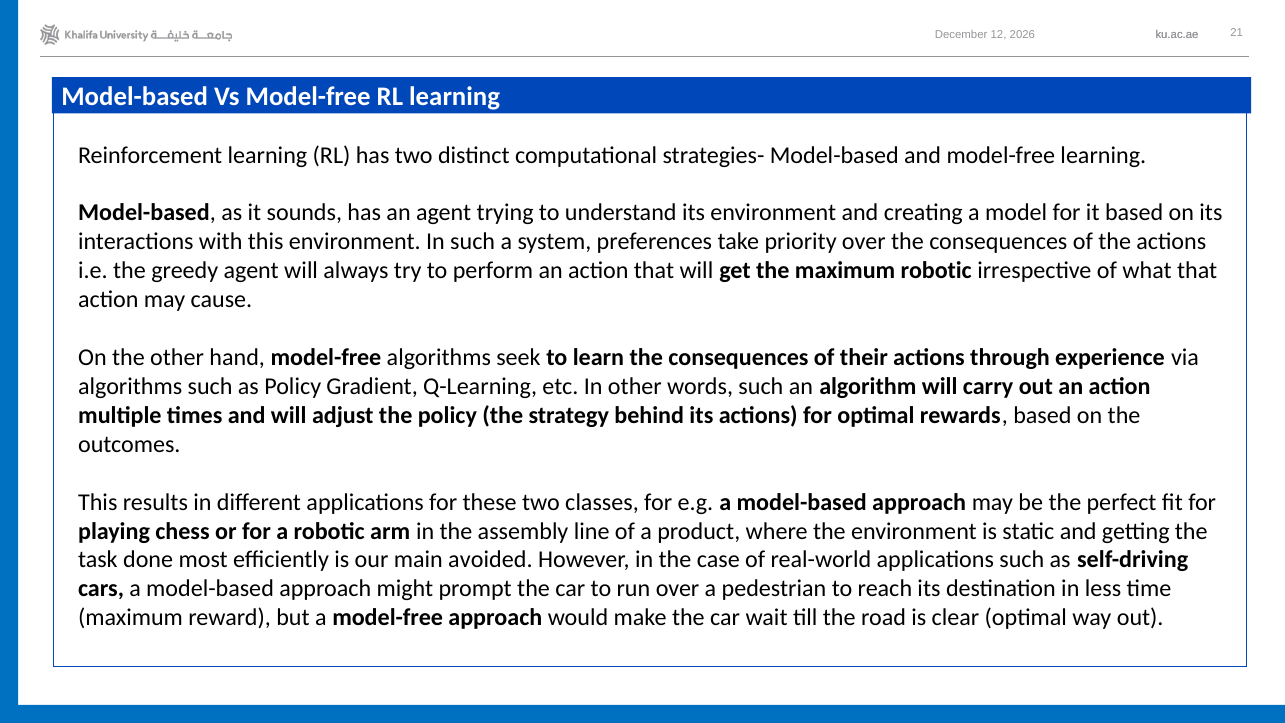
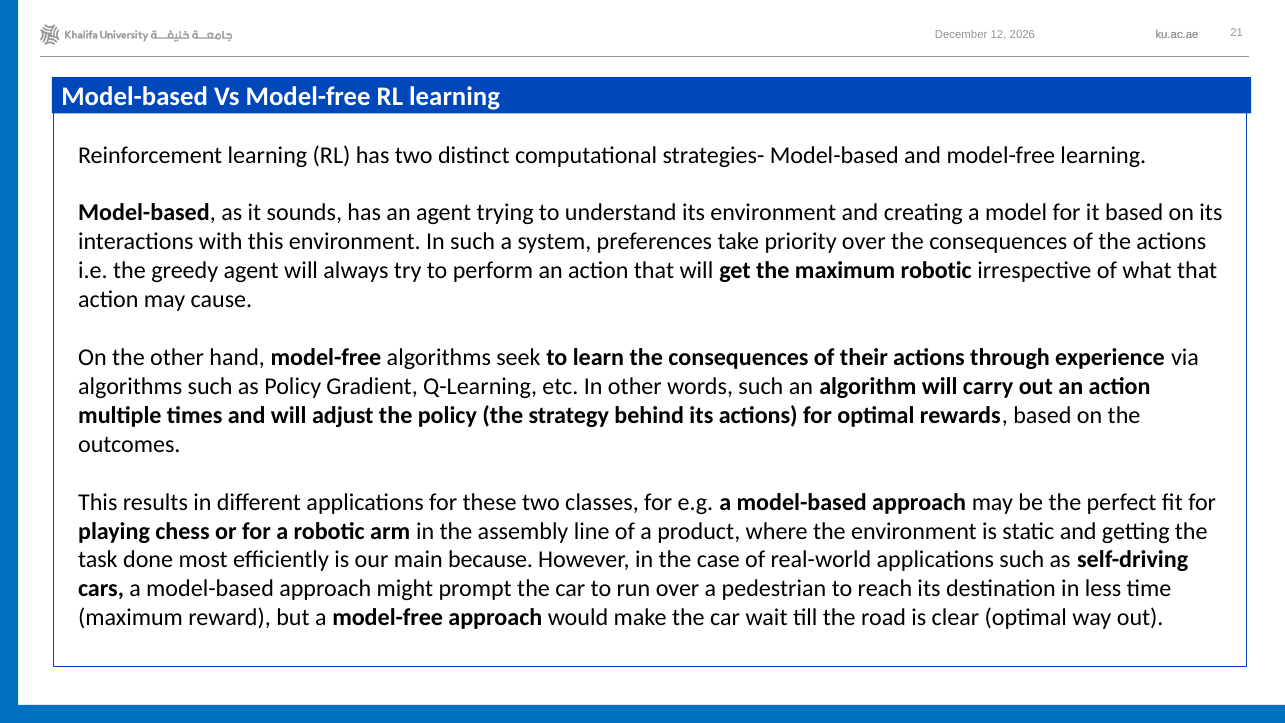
avoided: avoided -> because
